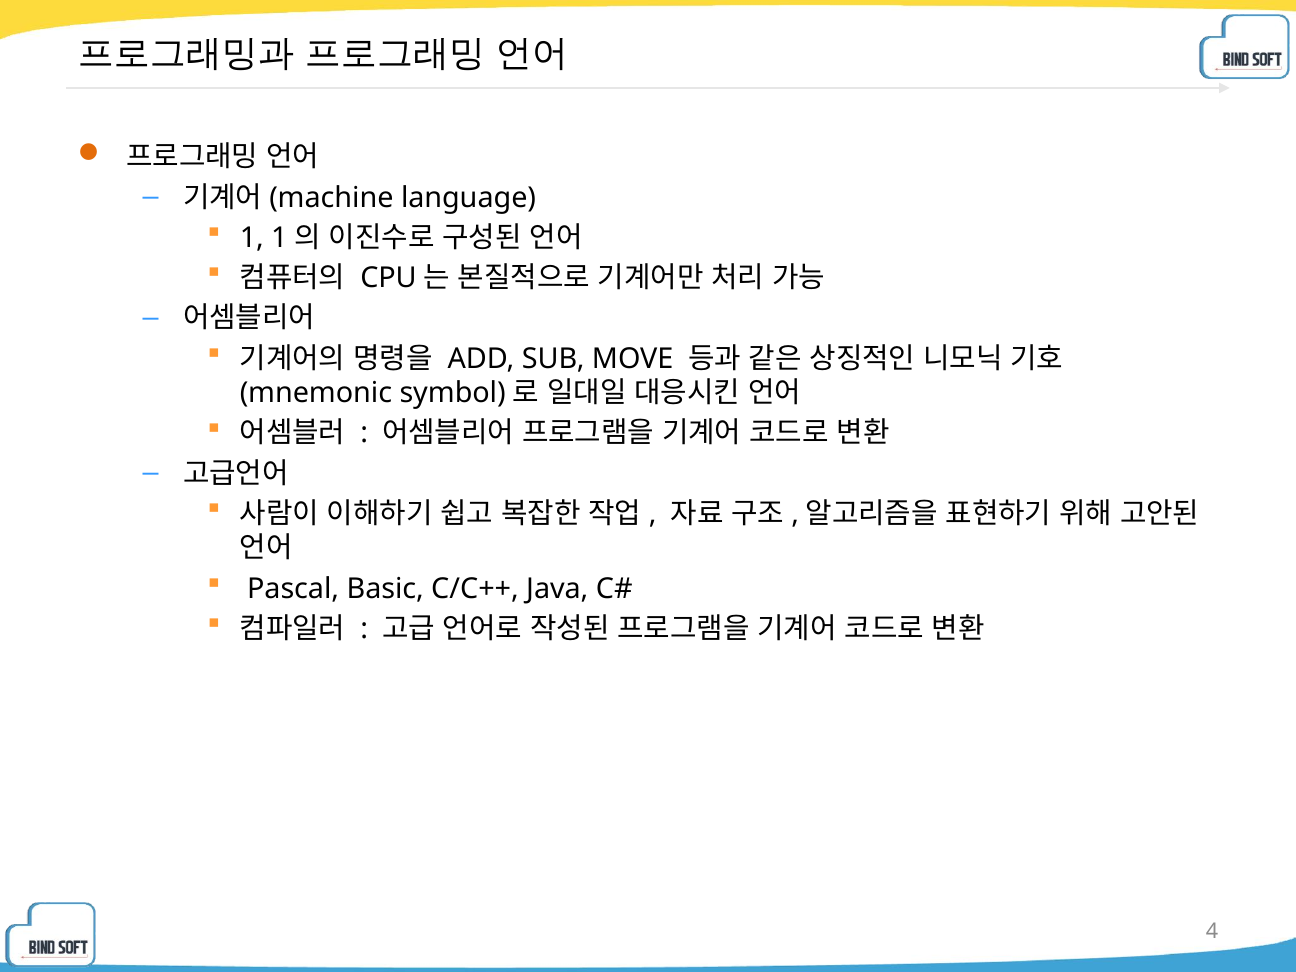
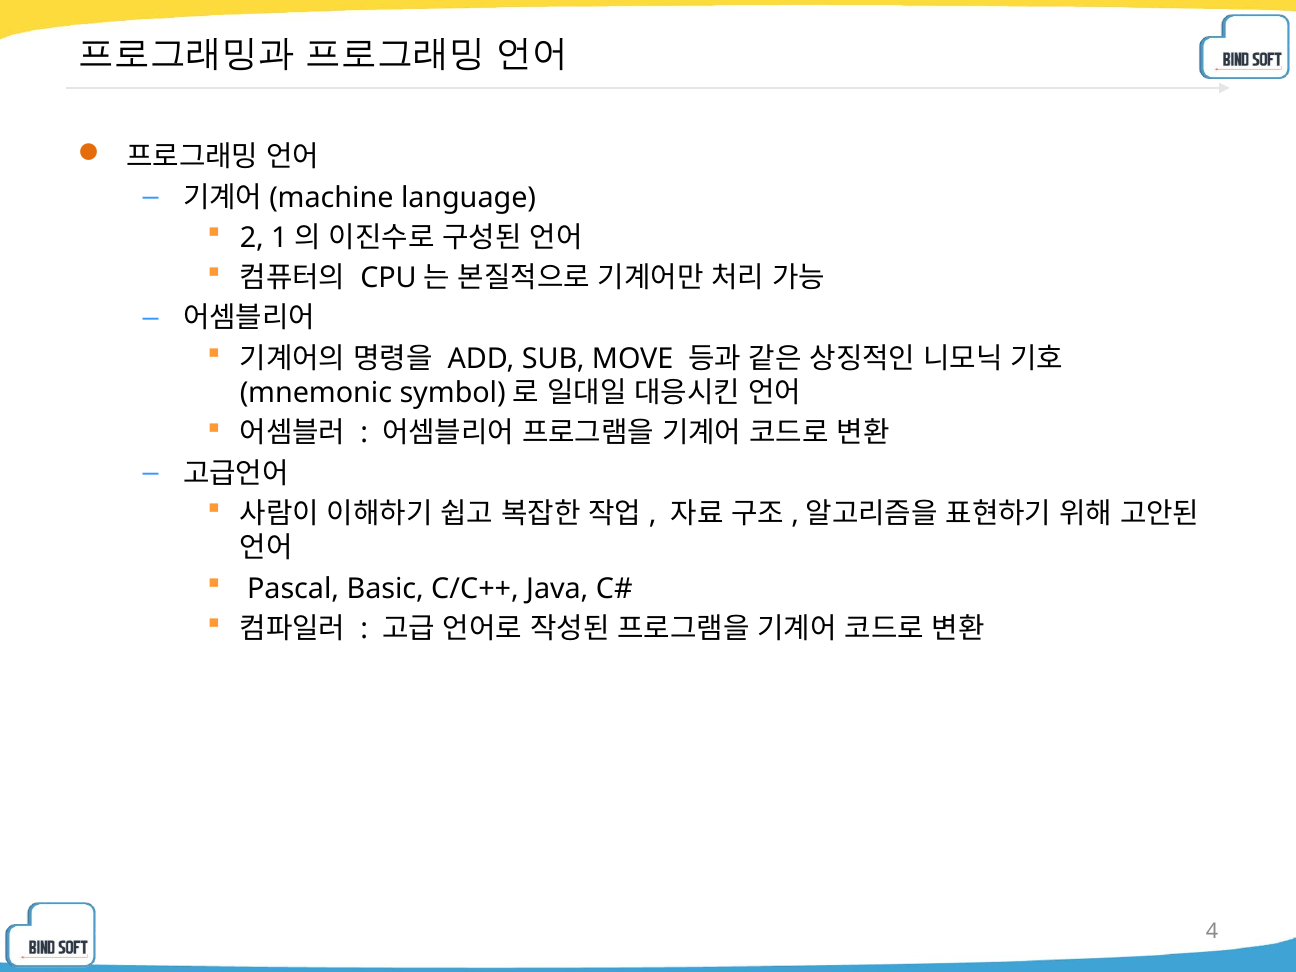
1: 1 -> 2
